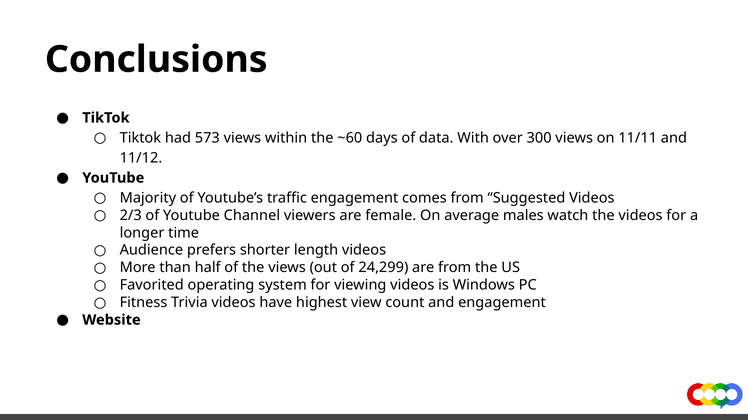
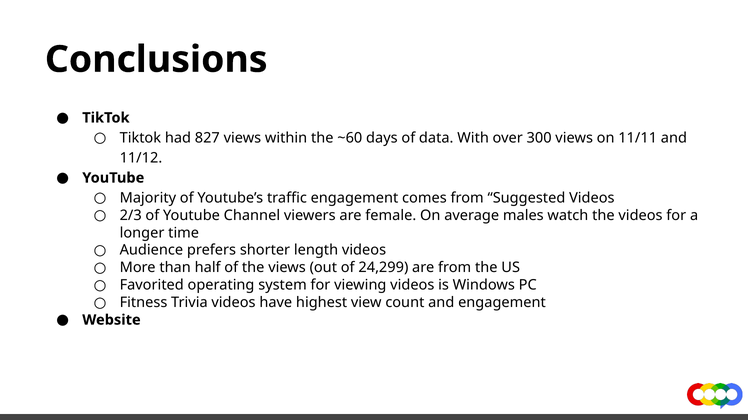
573: 573 -> 827
